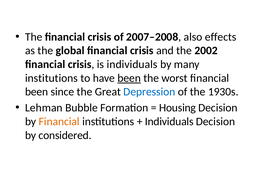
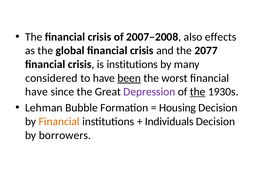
2002: 2002 -> 2077
is individuals: individuals -> institutions
institutions at (51, 78): institutions -> considered
been at (37, 92): been -> have
Depression colour: blue -> purple
the at (198, 92) underline: none -> present
considered: considered -> borrowers
